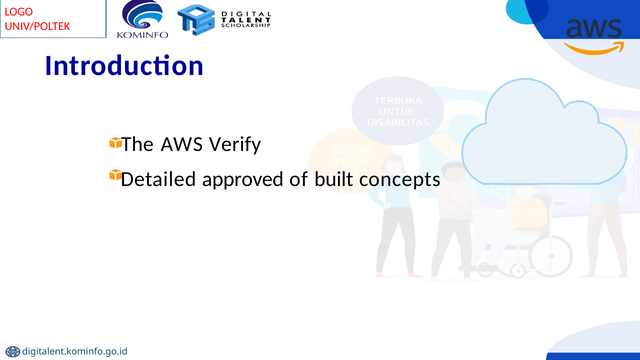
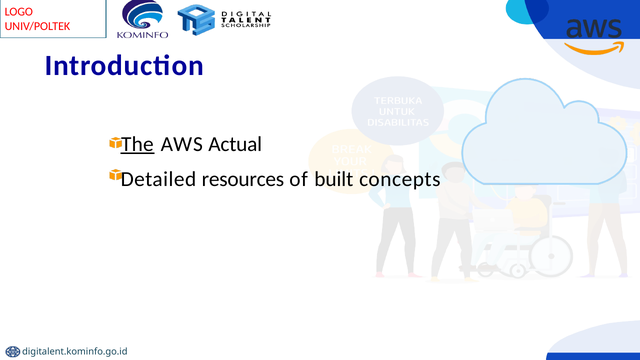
The underline: none -> present
Verify: Verify -> Actual
approved: approved -> resources
